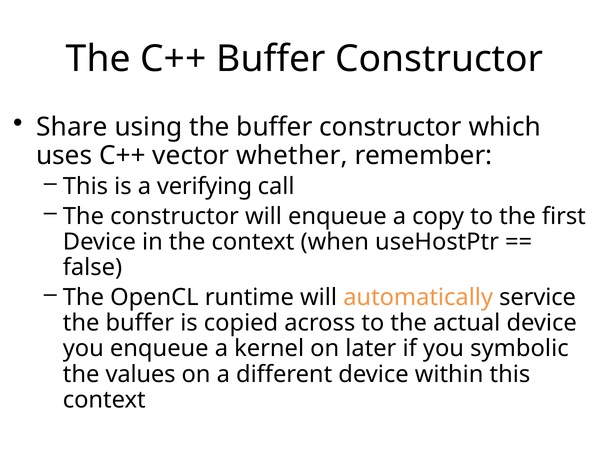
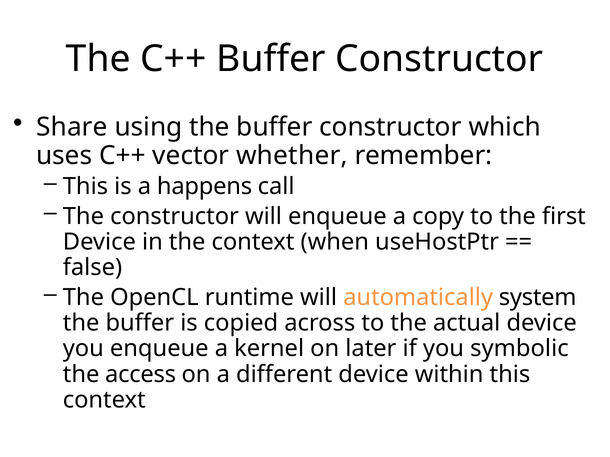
verifying: verifying -> happens
service: service -> system
values: values -> access
